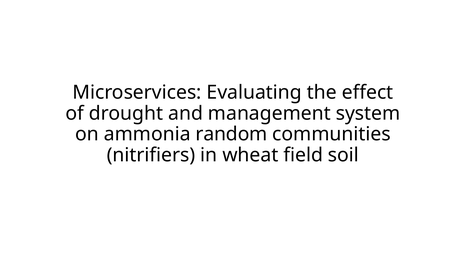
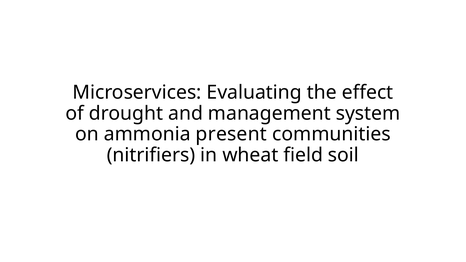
random: random -> present
